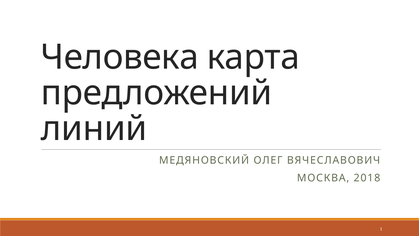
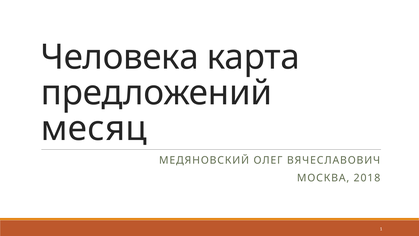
линий: линий -> месяц
